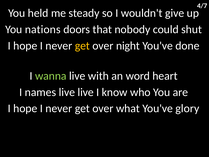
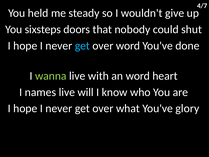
nations: nations -> sixsteps
get at (82, 46) colour: yellow -> light blue
over night: night -> word
live live: live -> will
